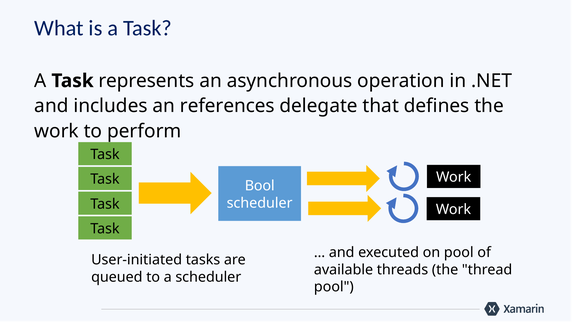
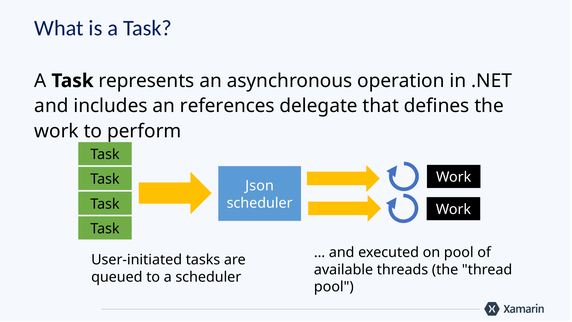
Bool: Bool -> Json
